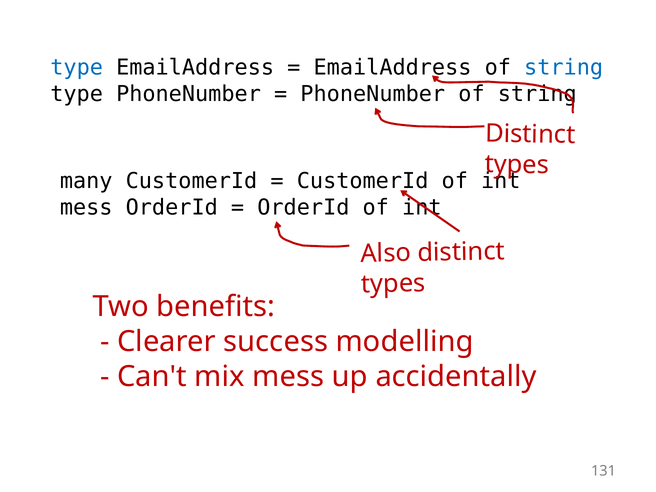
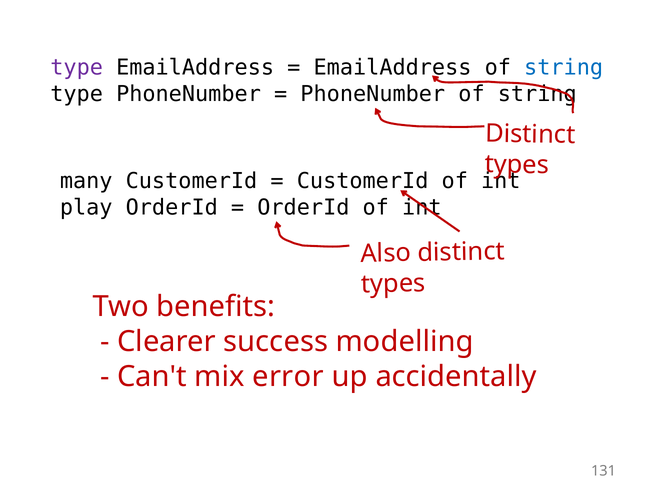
type at (77, 68) colour: blue -> purple
mess at (86, 207): mess -> play
mix mess: mess -> error
